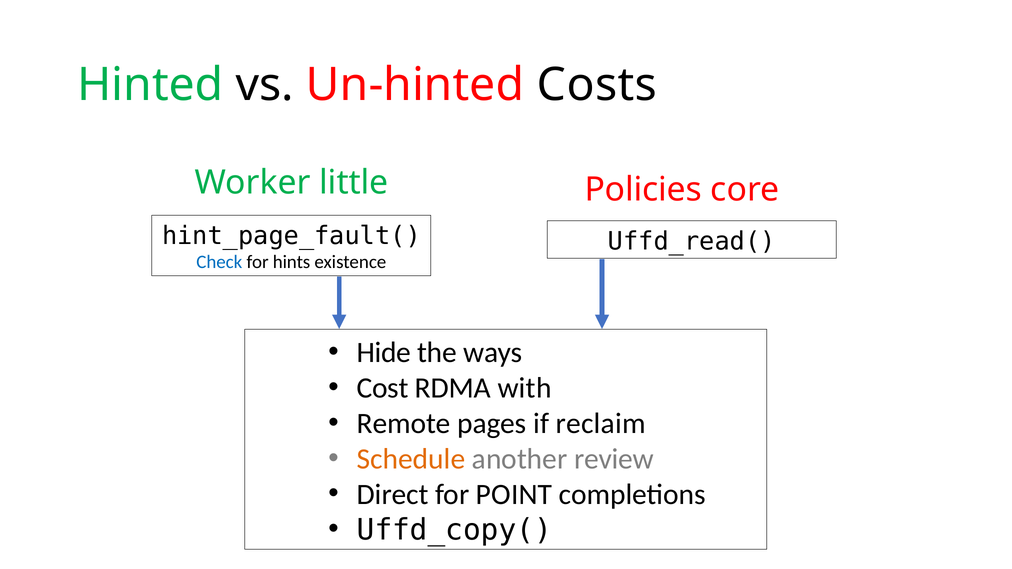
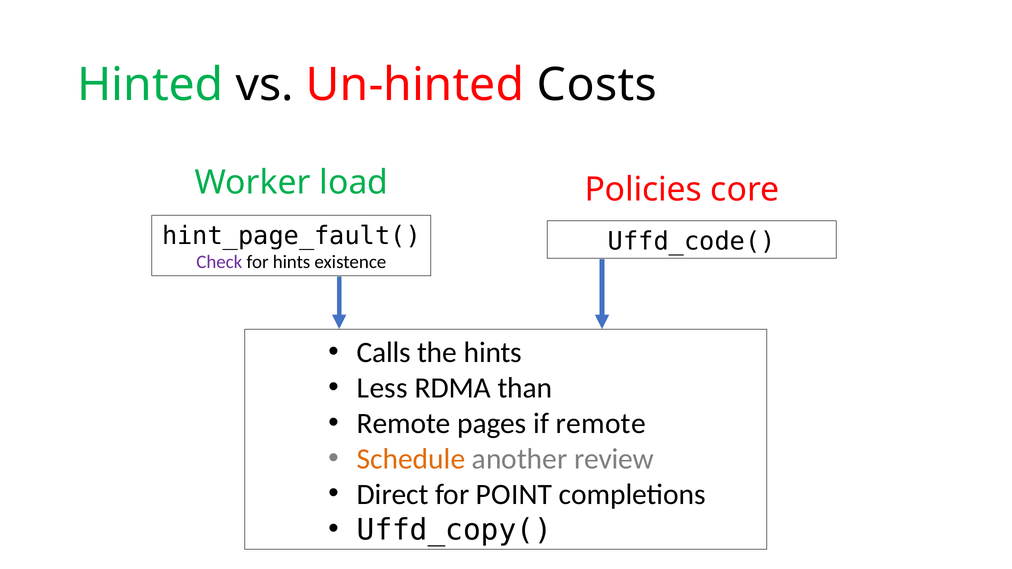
little: little -> load
Uffd_read(: Uffd_read( -> Uffd_code(
Check colour: blue -> purple
Hide: Hide -> Calls
the ways: ways -> hints
Cost: Cost -> Less
with: with -> than
if reclaim: reclaim -> remote
